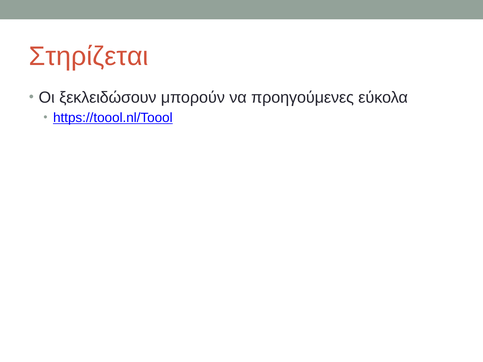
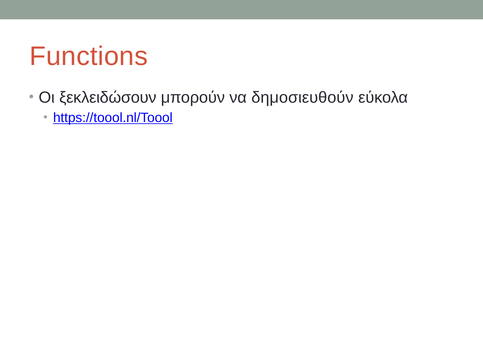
Στηρίζεται: Στηρίζεται -> Functions
προηγούμενες: προηγούμενες -> δημοσιευθούν
